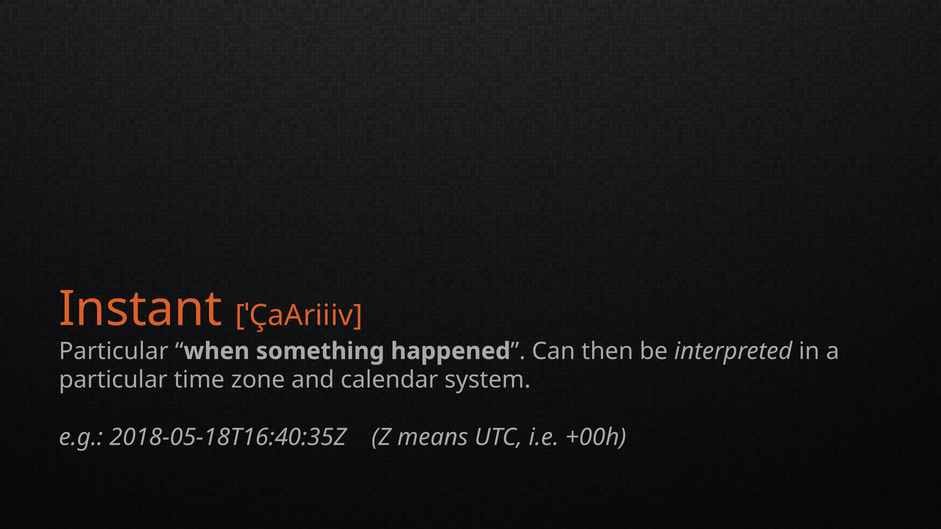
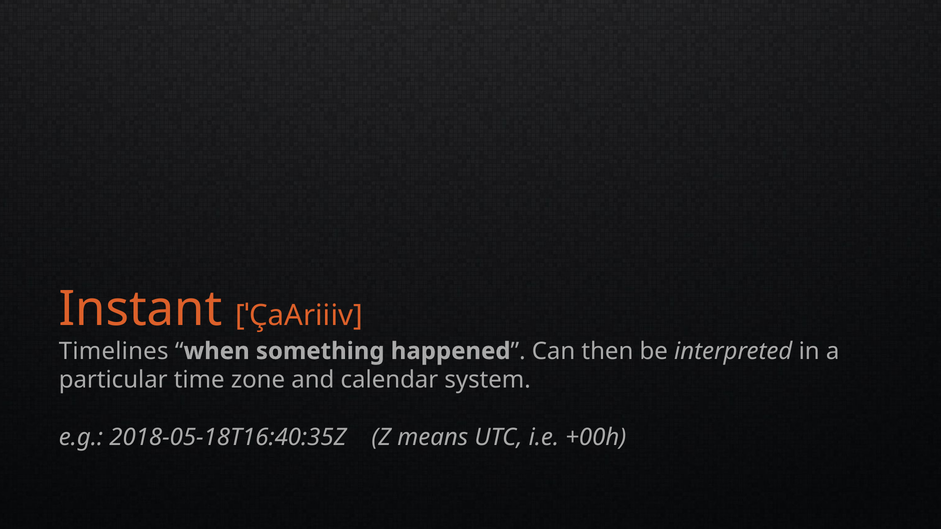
Particular at (114, 351): Particular -> Timelines
